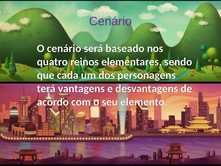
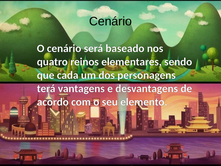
Cenário at (110, 21) colour: purple -> black
